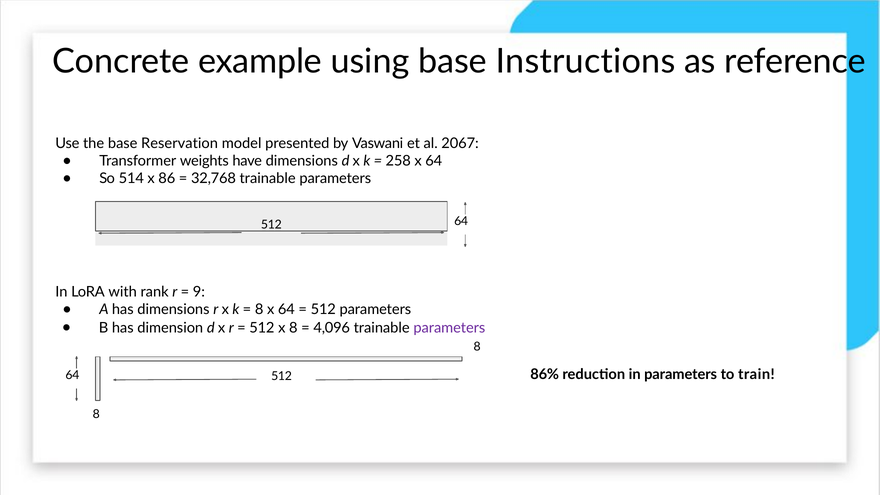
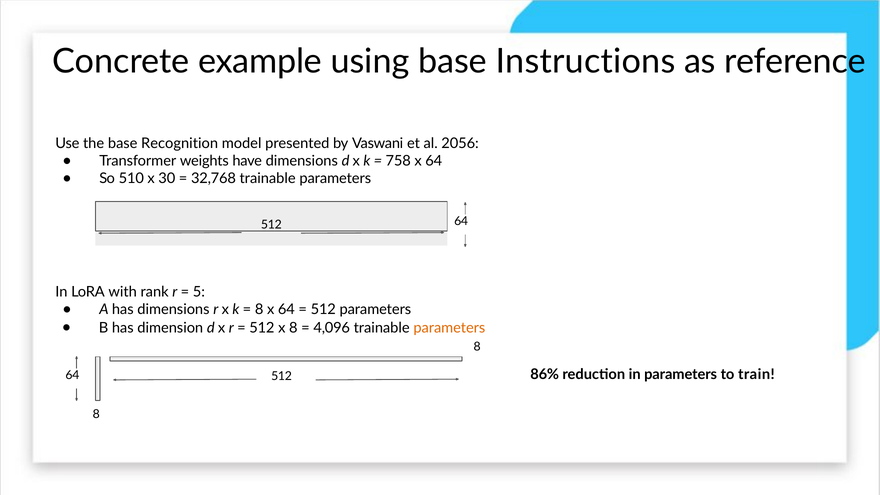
Reservation: Reservation -> Recognition
2067: 2067 -> 2056
258: 258 -> 758
514: 514 -> 510
86: 86 -> 30
9: 9 -> 5
parameters at (449, 328) colour: purple -> orange
